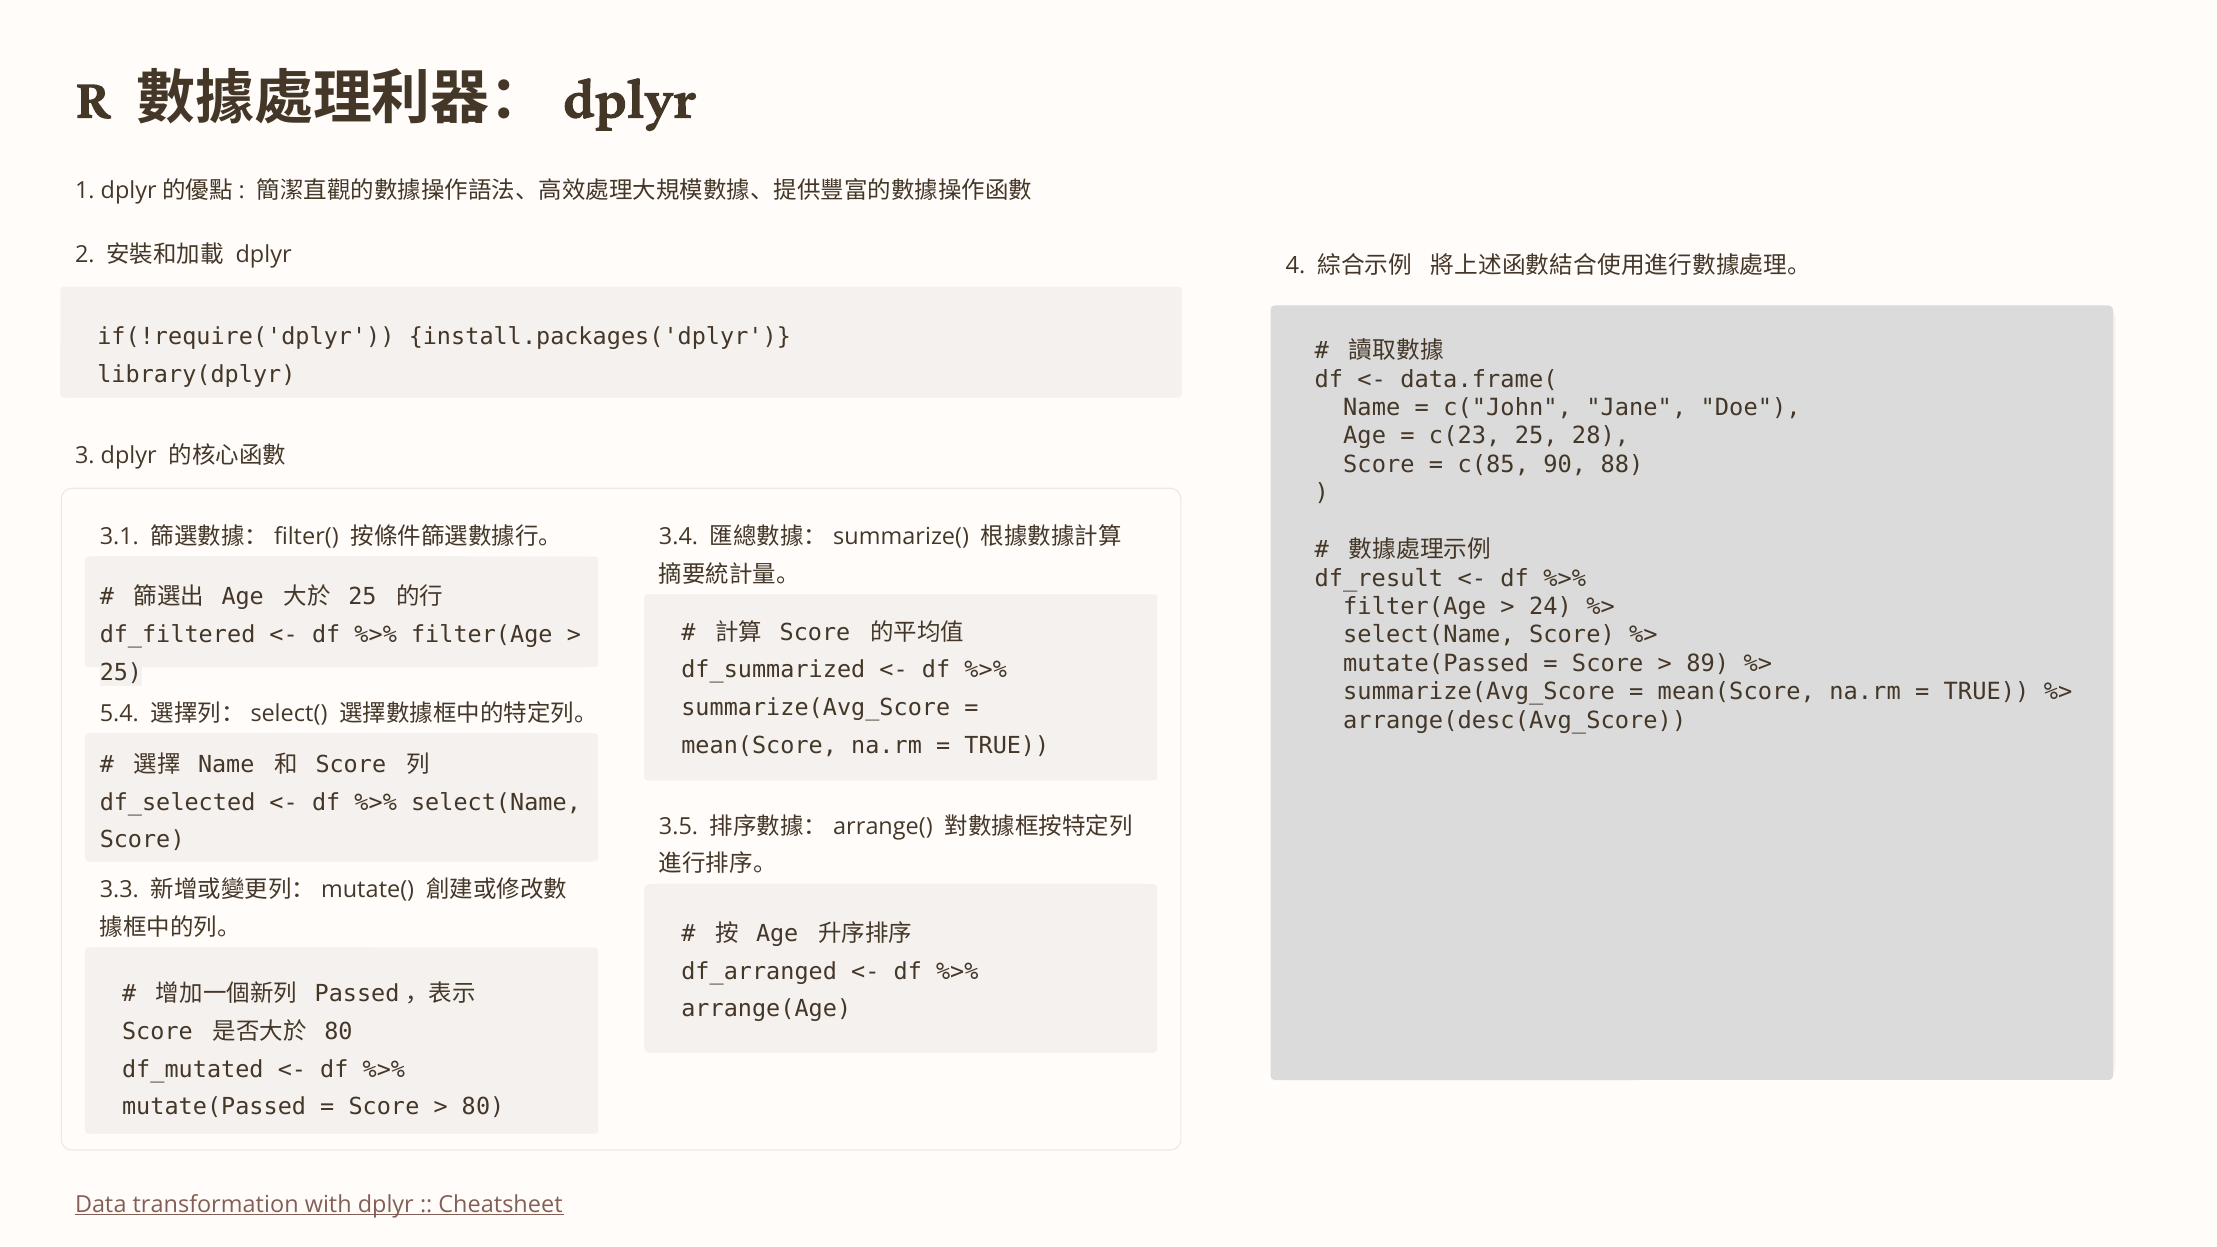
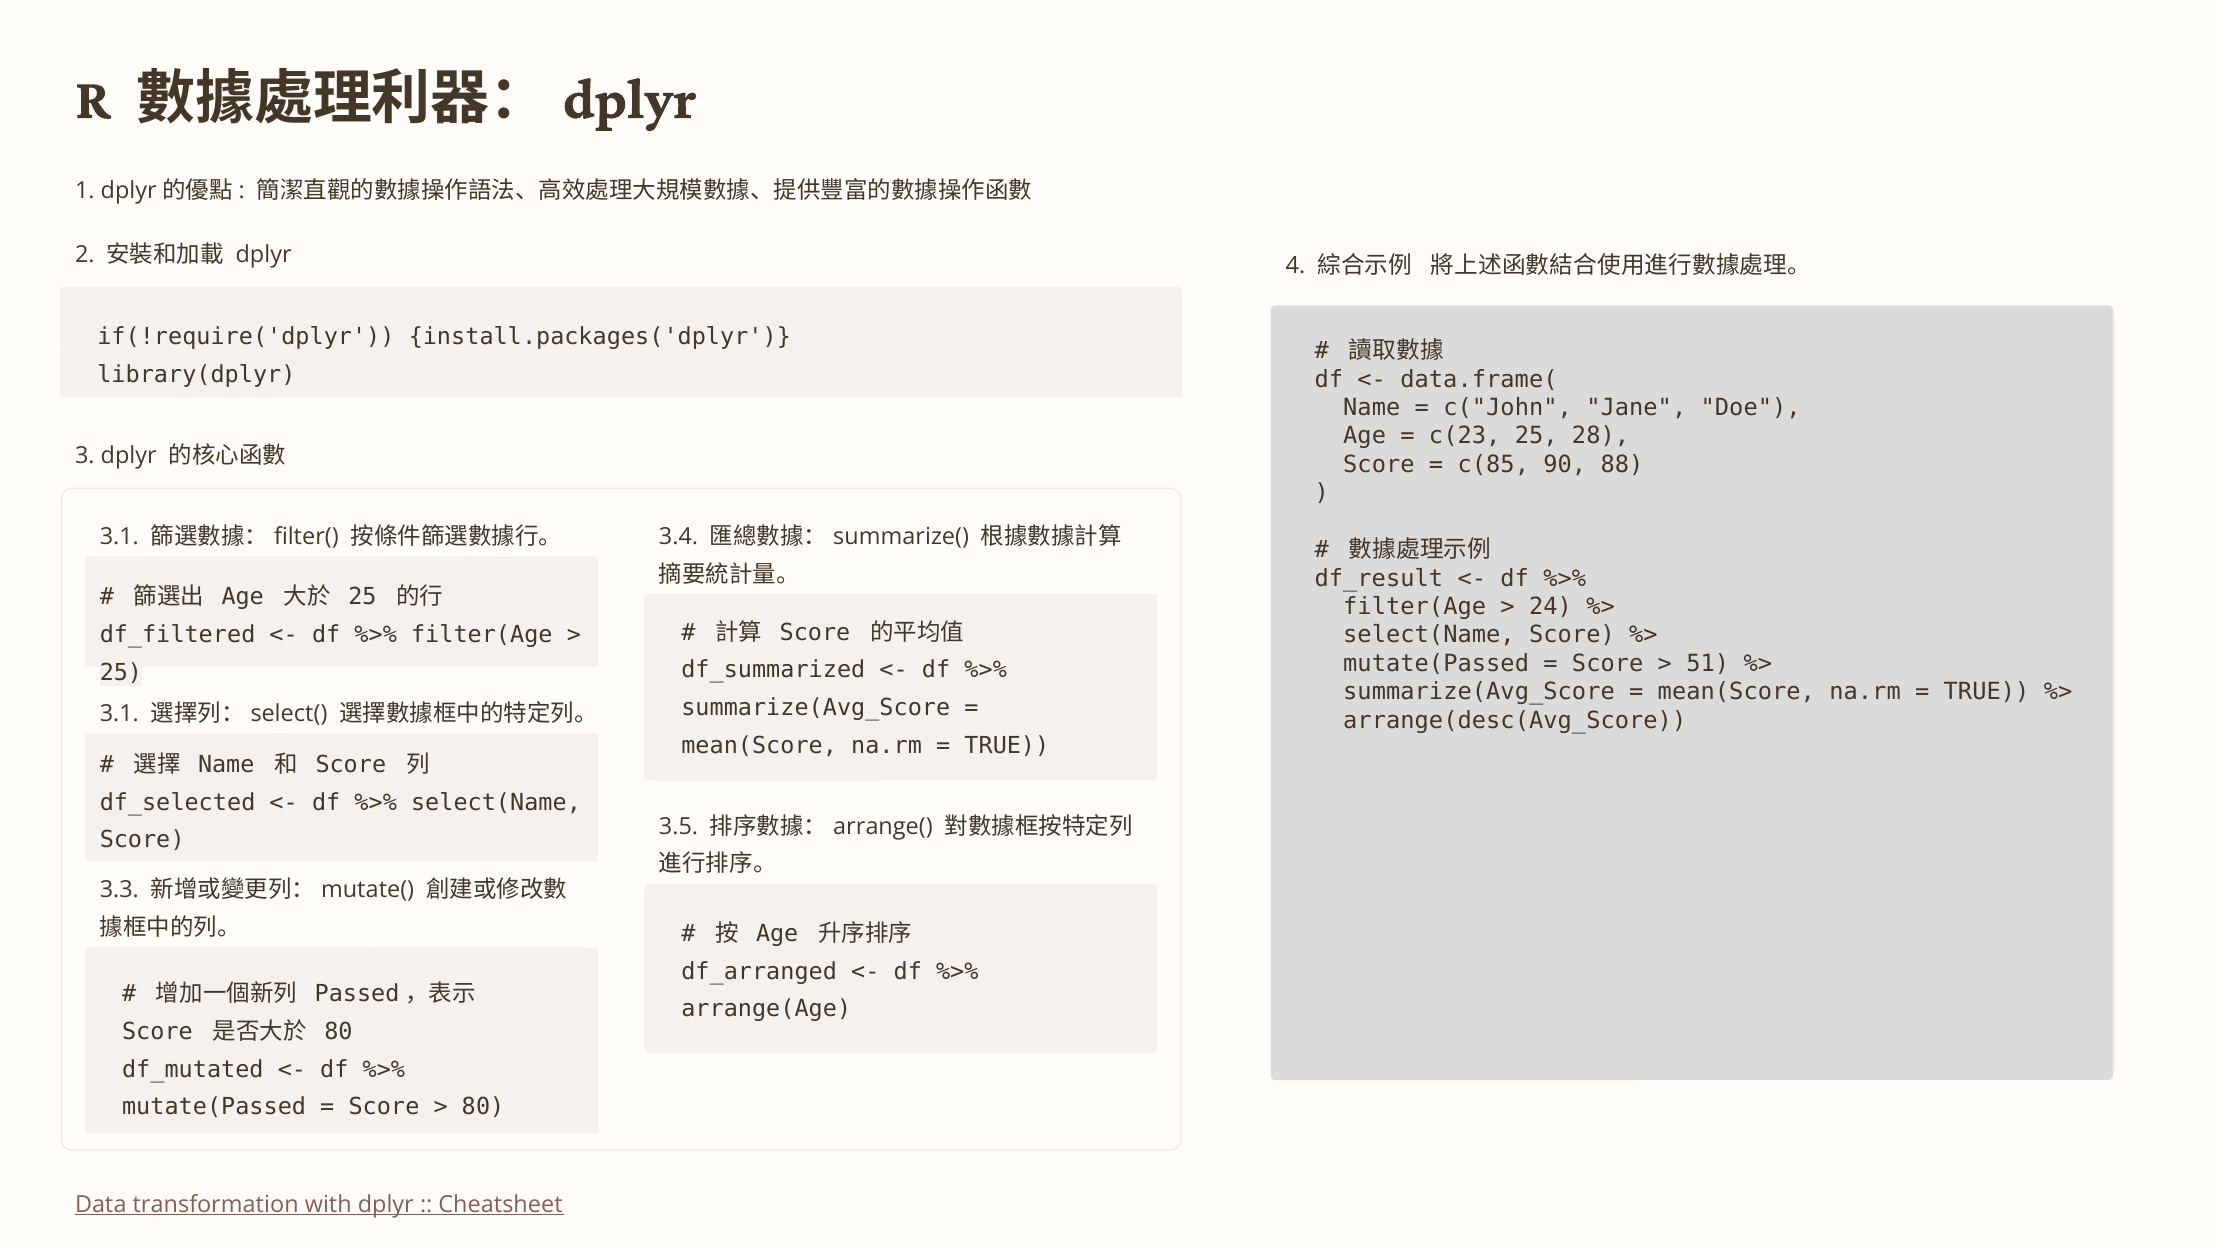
89: 89 -> 51
5.4 at (119, 713): 5.4 -> 3.1
